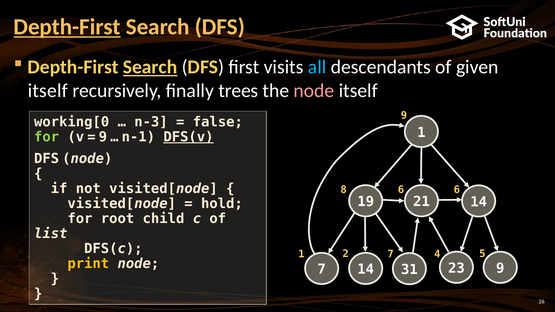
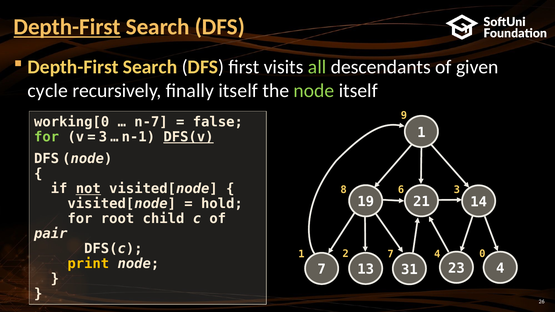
Search at (150, 67) underline: present -> none
all colour: light blue -> light green
itself at (48, 91): itself -> cycle
finally trees: trees -> itself
node at (314, 91) colour: pink -> light green
n-3: n-3 -> n-7
9 at (103, 137): 9 -> 3
not underline: none -> present
6 at (457, 190): 6 -> 3
list: list -> pair
5: 5 -> 0
23 9: 9 -> 4
7 14: 14 -> 13
